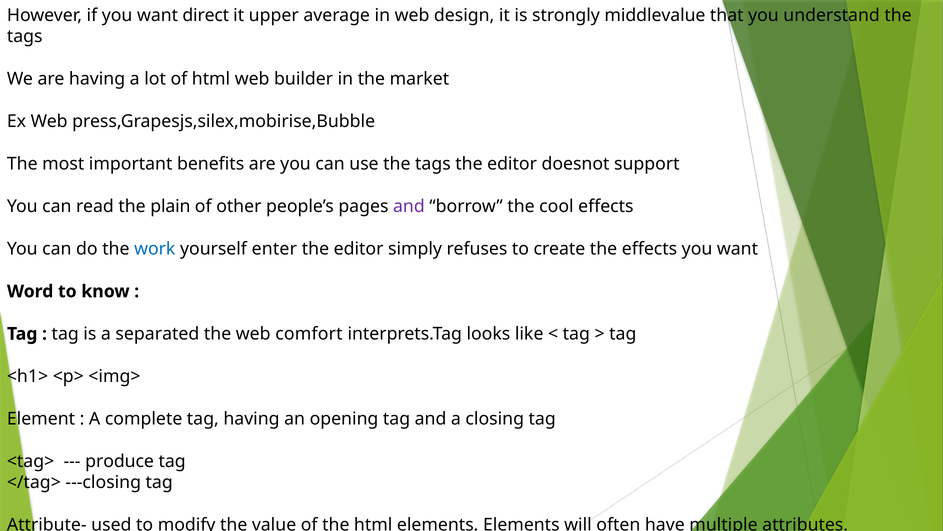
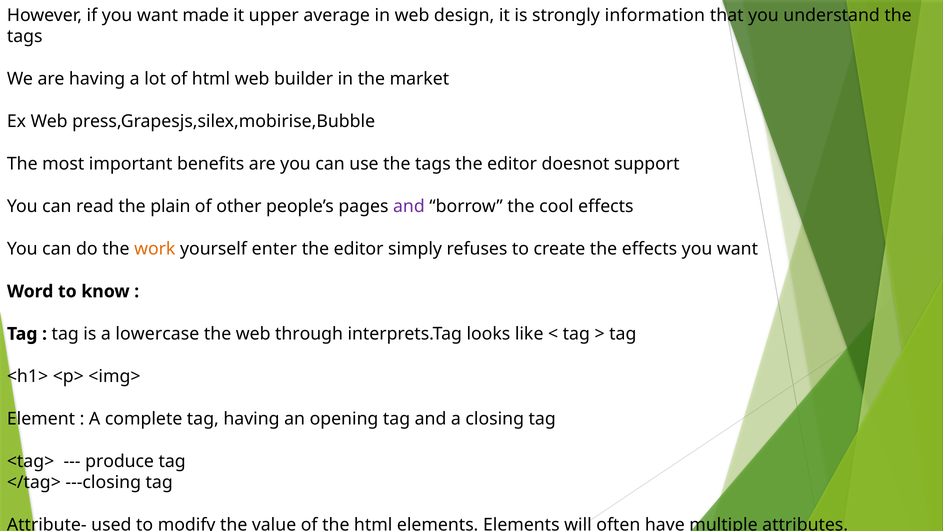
direct: direct -> made
middlevalue: middlevalue -> information
work colour: blue -> orange
separated: separated -> lowercase
comfort: comfort -> through
